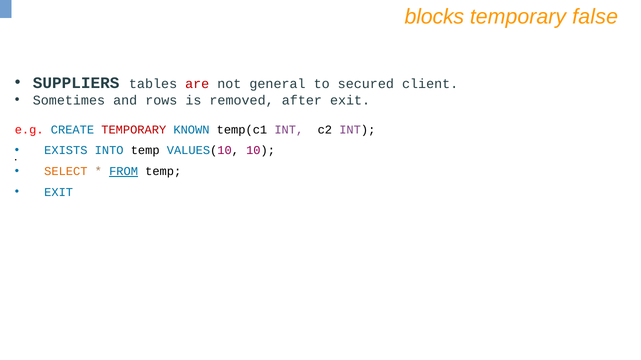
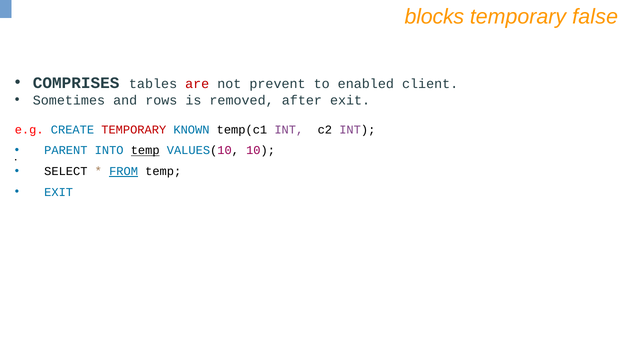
SUPPLIERS: SUPPLIERS -> COMPRISES
general: general -> prevent
secured: secured -> enabled
EXISTS: EXISTS -> PARENT
temp at (145, 151) underline: none -> present
SELECT colour: orange -> black
